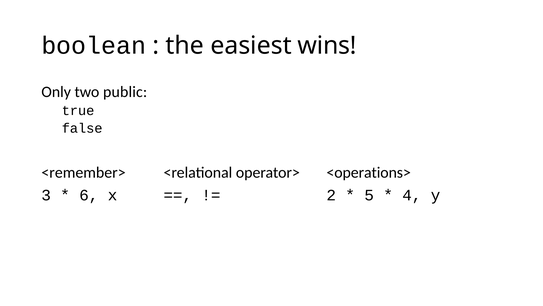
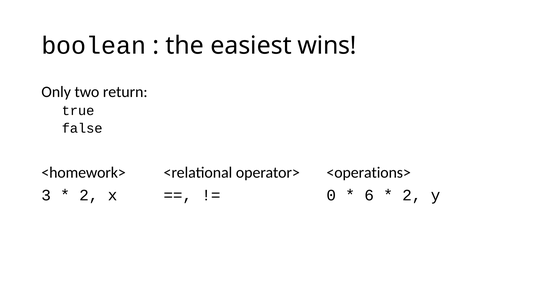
public: public -> return
<remember>: <remember> -> <homework>
6 at (89, 195): 6 -> 2
2: 2 -> 0
5: 5 -> 6
4 at (412, 195): 4 -> 2
